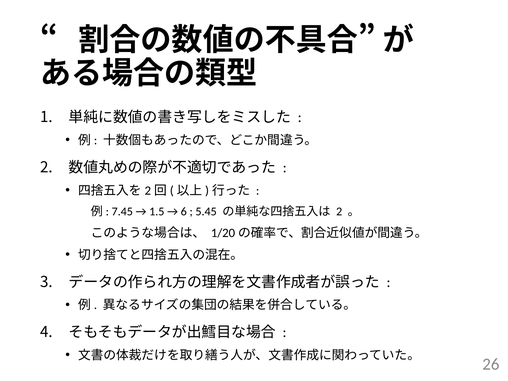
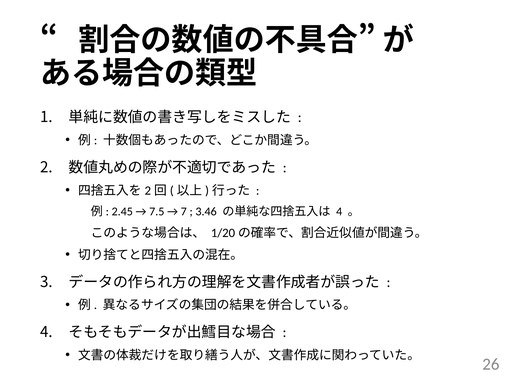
7.45: 7.45 -> 2.45
1.5: 1.5 -> 7.5
6: 6 -> 7
5.45: 5.45 -> 3.46
2 at (339, 212): 2 -> 4
